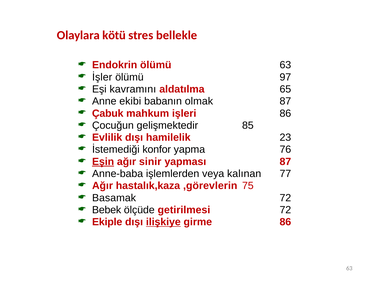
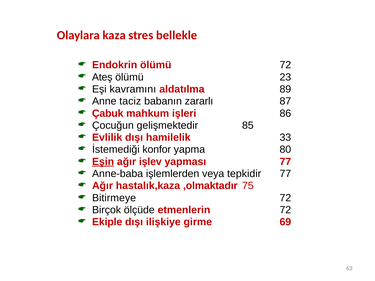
kötü: kötü -> kaza
ölümü 63: 63 -> 72
İşler: İşler -> Ateş
97: 97 -> 23
65: 65 -> 89
ekibi: ekibi -> taciz
olmak: olmak -> zararlı
23: 23 -> 33
76: 76 -> 80
sinir: sinir -> işlev
yapması 87: 87 -> 77
kalınan: kalınan -> tepkidir
,görevlerin: ,görevlerin -> ,olmaktadır
Basamak: Basamak -> Bitirmeye
Bebek: Bebek -> Birçok
getirilmesi: getirilmesi -> etmenlerin
ilişkiye underline: present -> none
girme 86: 86 -> 69
